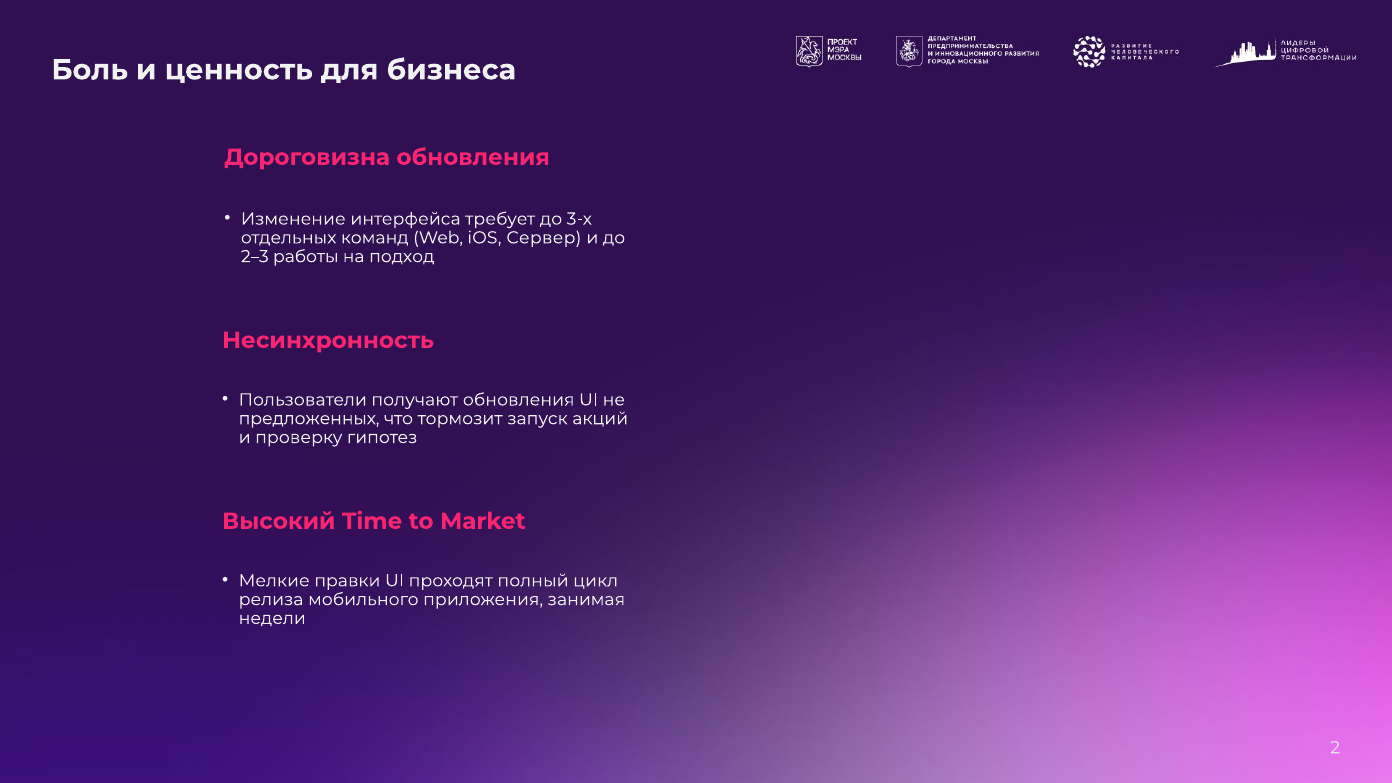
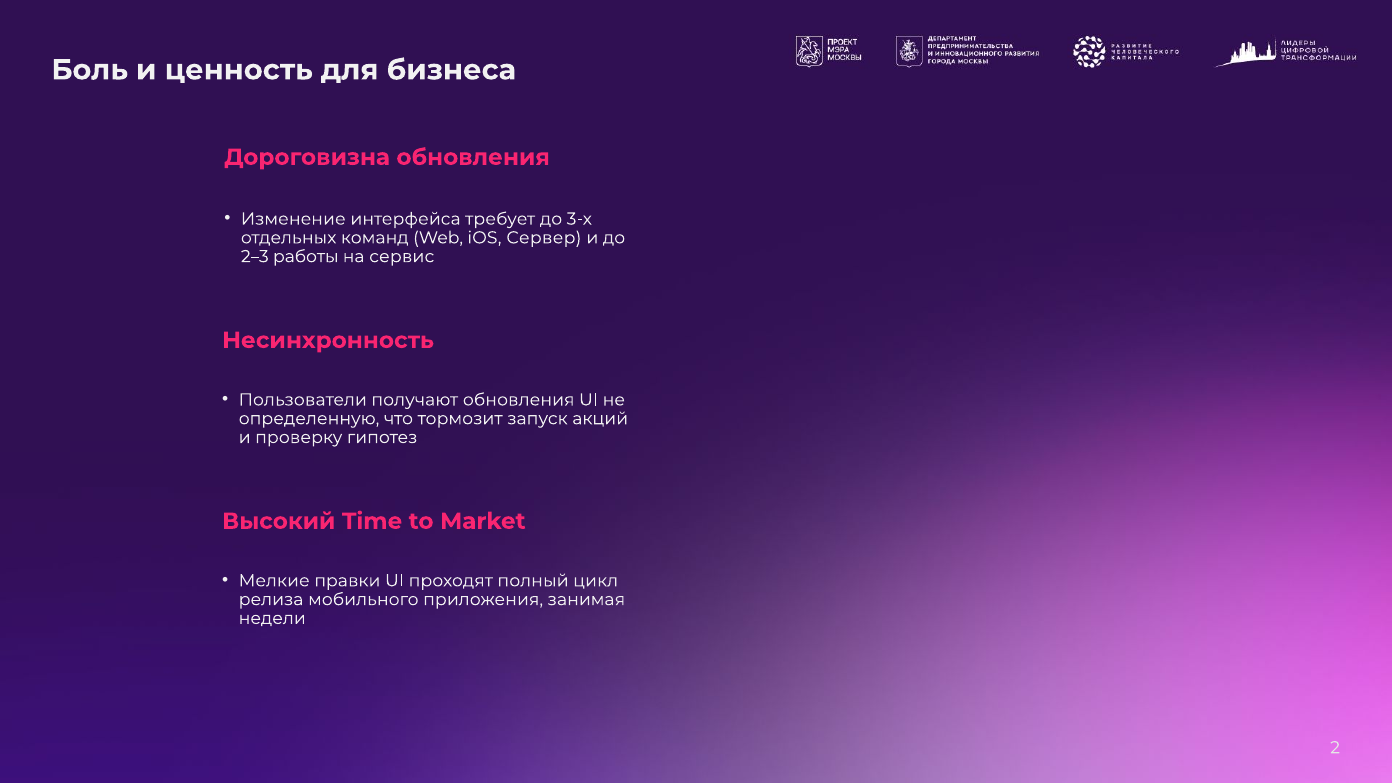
подход: подход -> сервис
предложенных: предложенных -> определенную
